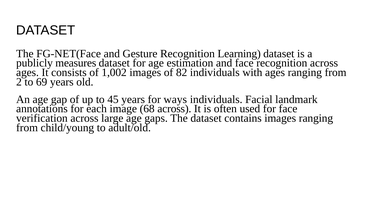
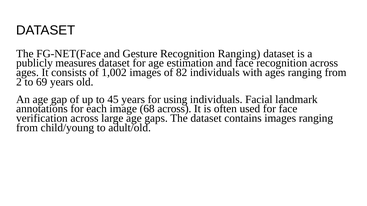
Recognition Learning: Learning -> Ranging
ways: ways -> using
